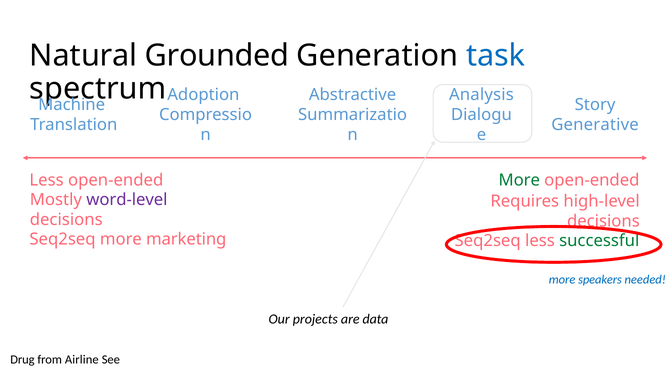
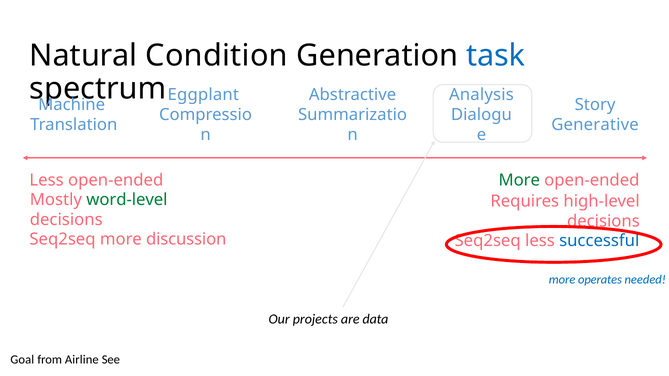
Grounded: Grounded -> Condition
Adoption: Adoption -> Eggplant
word-level colour: purple -> green
marketing: marketing -> discussion
successful colour: green -> blue
speakers: speakers -> operates
Drug: Drug -> Goal
